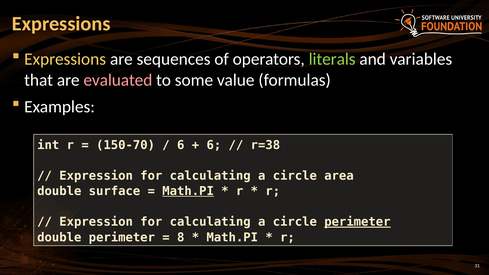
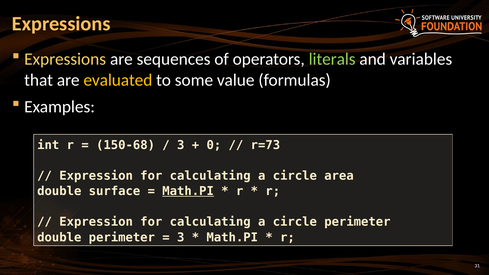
evaluated colour: pink -> yellow
150-70: 150-70 -> 150-68
6 at (181, 145): 6 -> 3
6 at (214, 145): 6 -> 0
r=38: r=38 -> r=73
perimeter at (357, 222) underline: present -> none
8 at (181, 237): 8 -> 3
